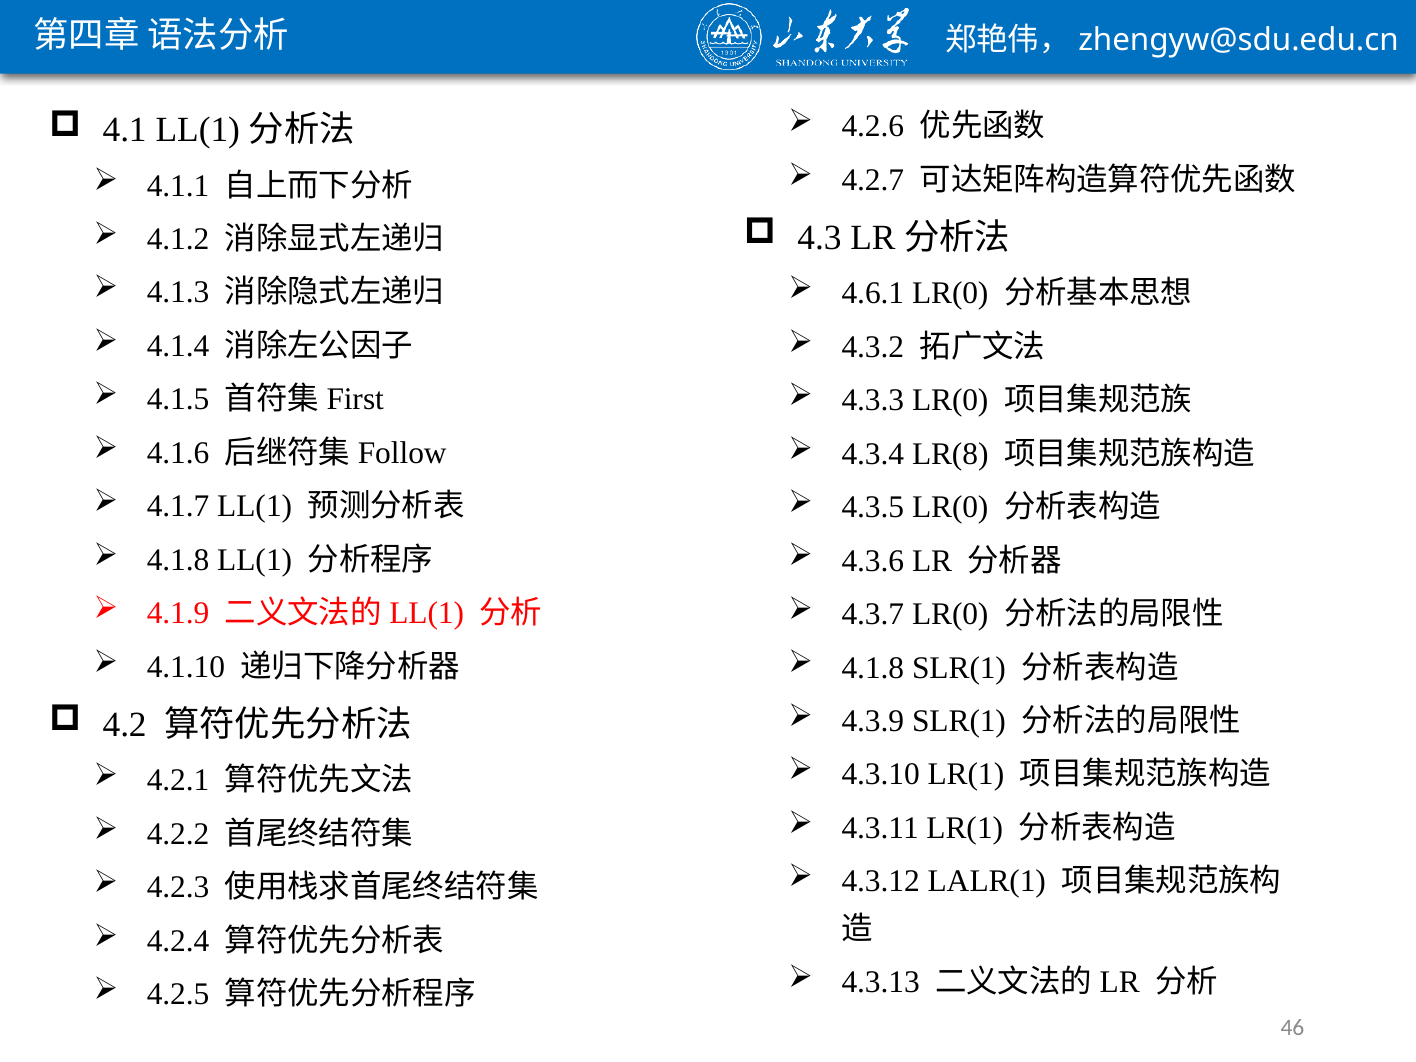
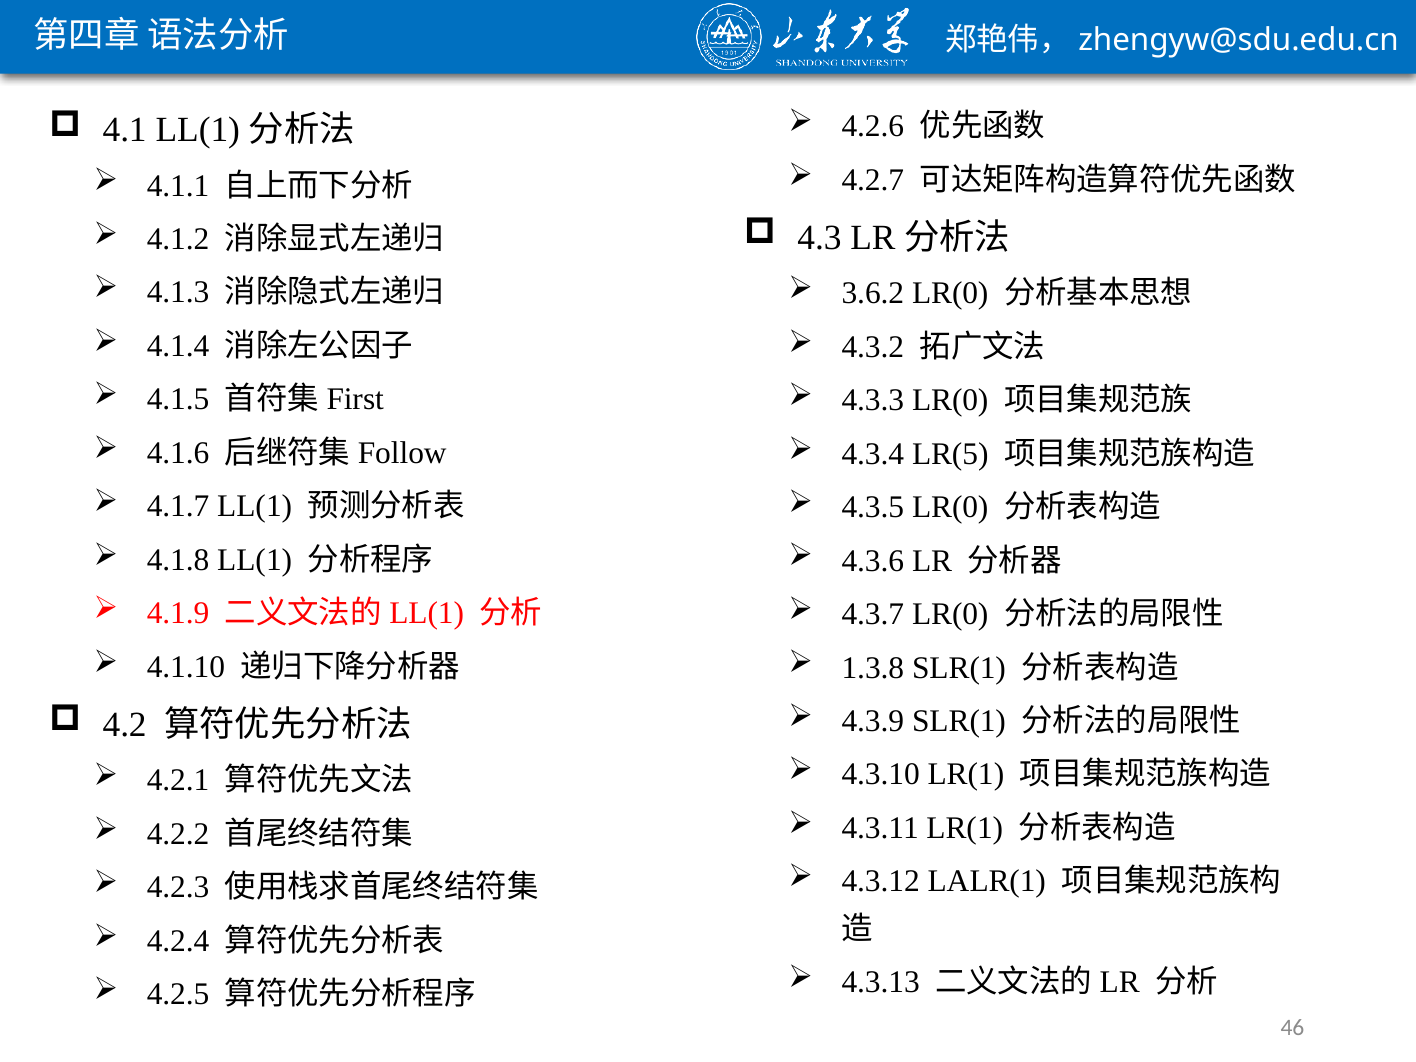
4.6.1: 4.6.1 -> 3.6.2
LR(8: LR(8 -> LR(5
4.1.8 at (873, 668): 4.1.8 -> 1.3.8
